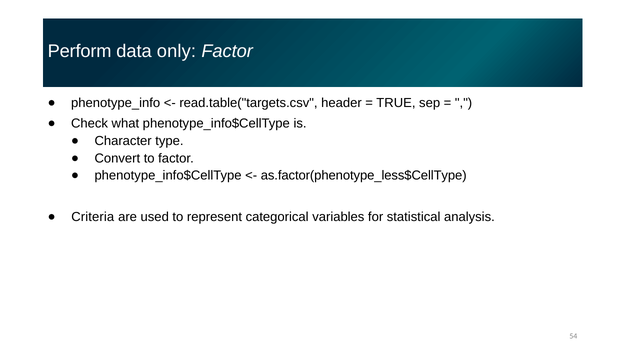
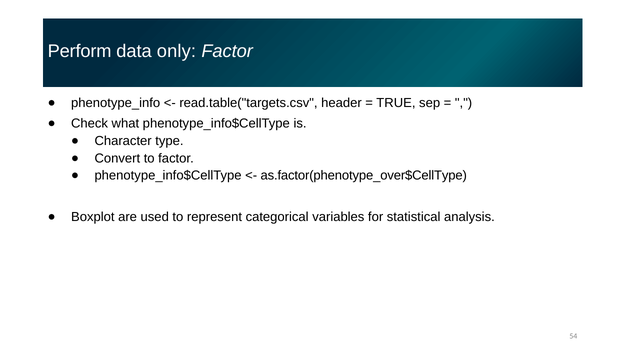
as.factor(phenotype_less$CellType: as.factor(phenotype_less$CellType -> as.factor(phenotype_over$CellType
Criteria: Criteria -> Boxplot
